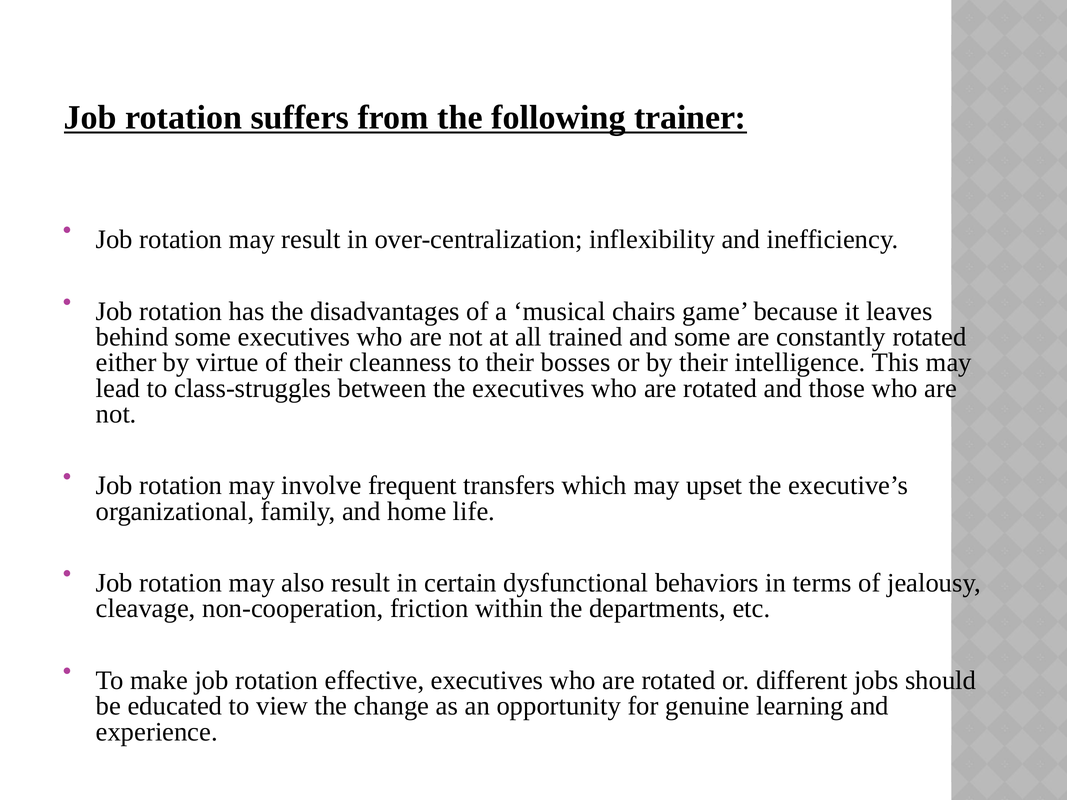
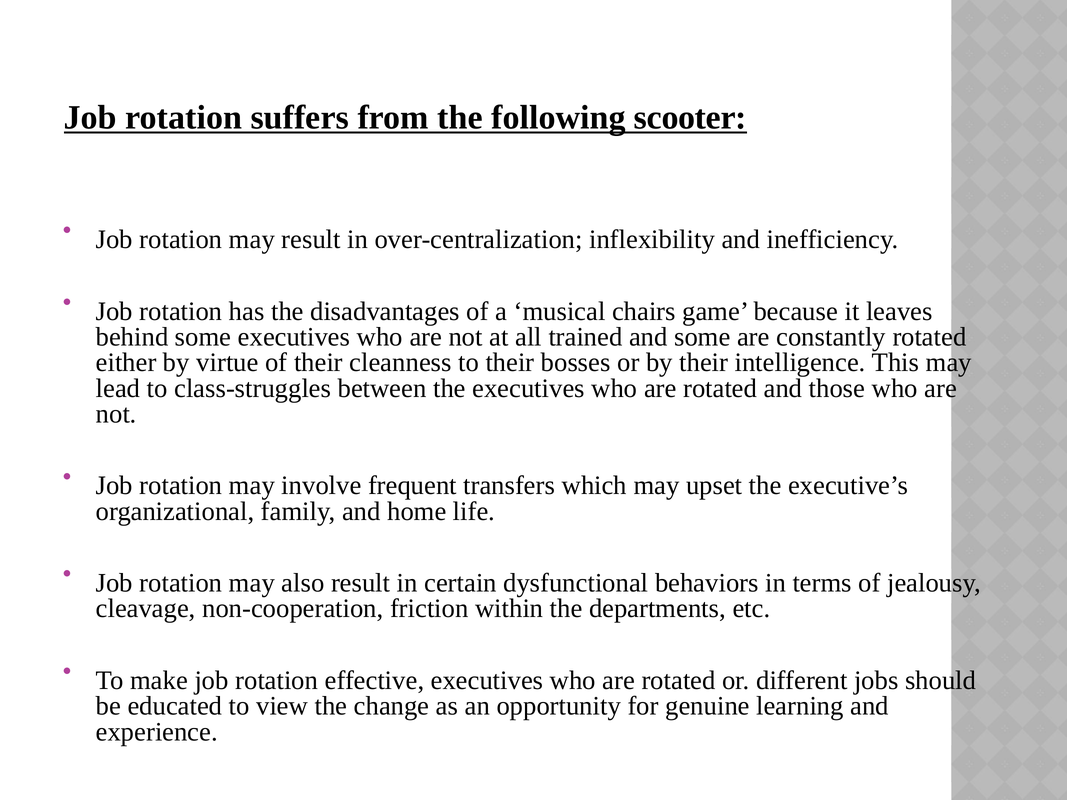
trainer: trainer -> scooter
